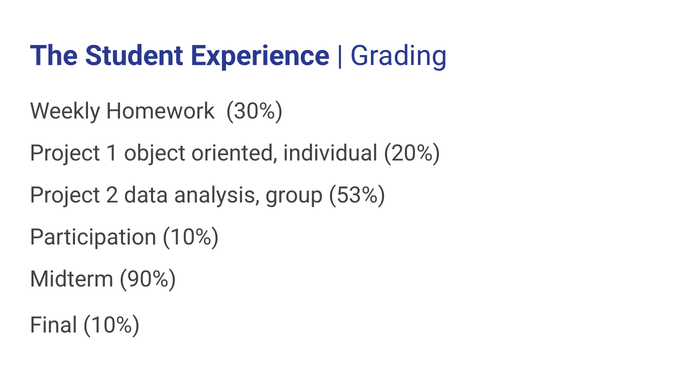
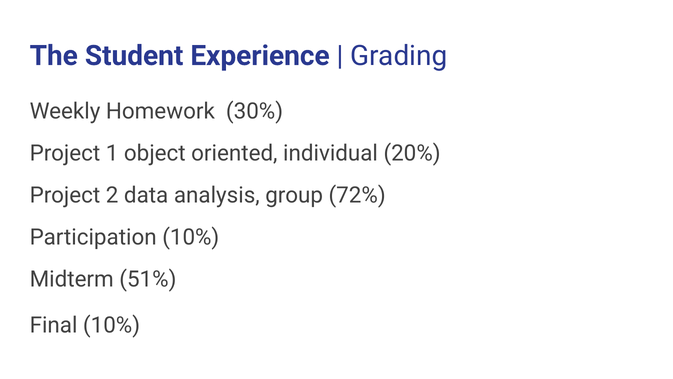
53%: 53% -> 72%
90%: 90% -> 51%
